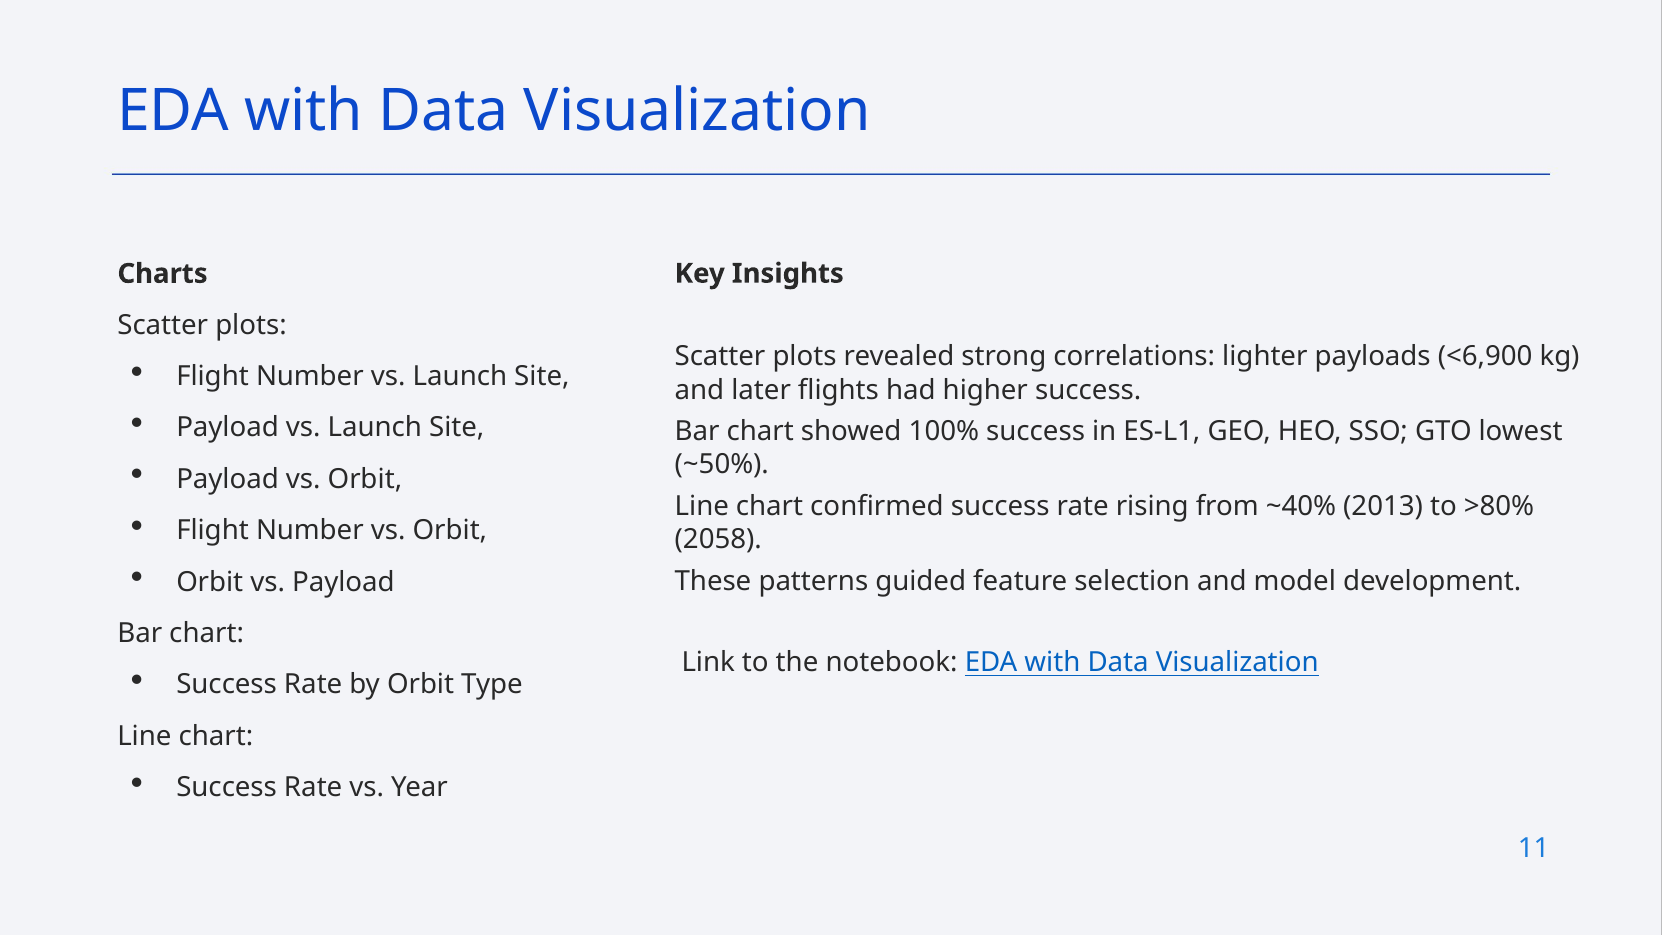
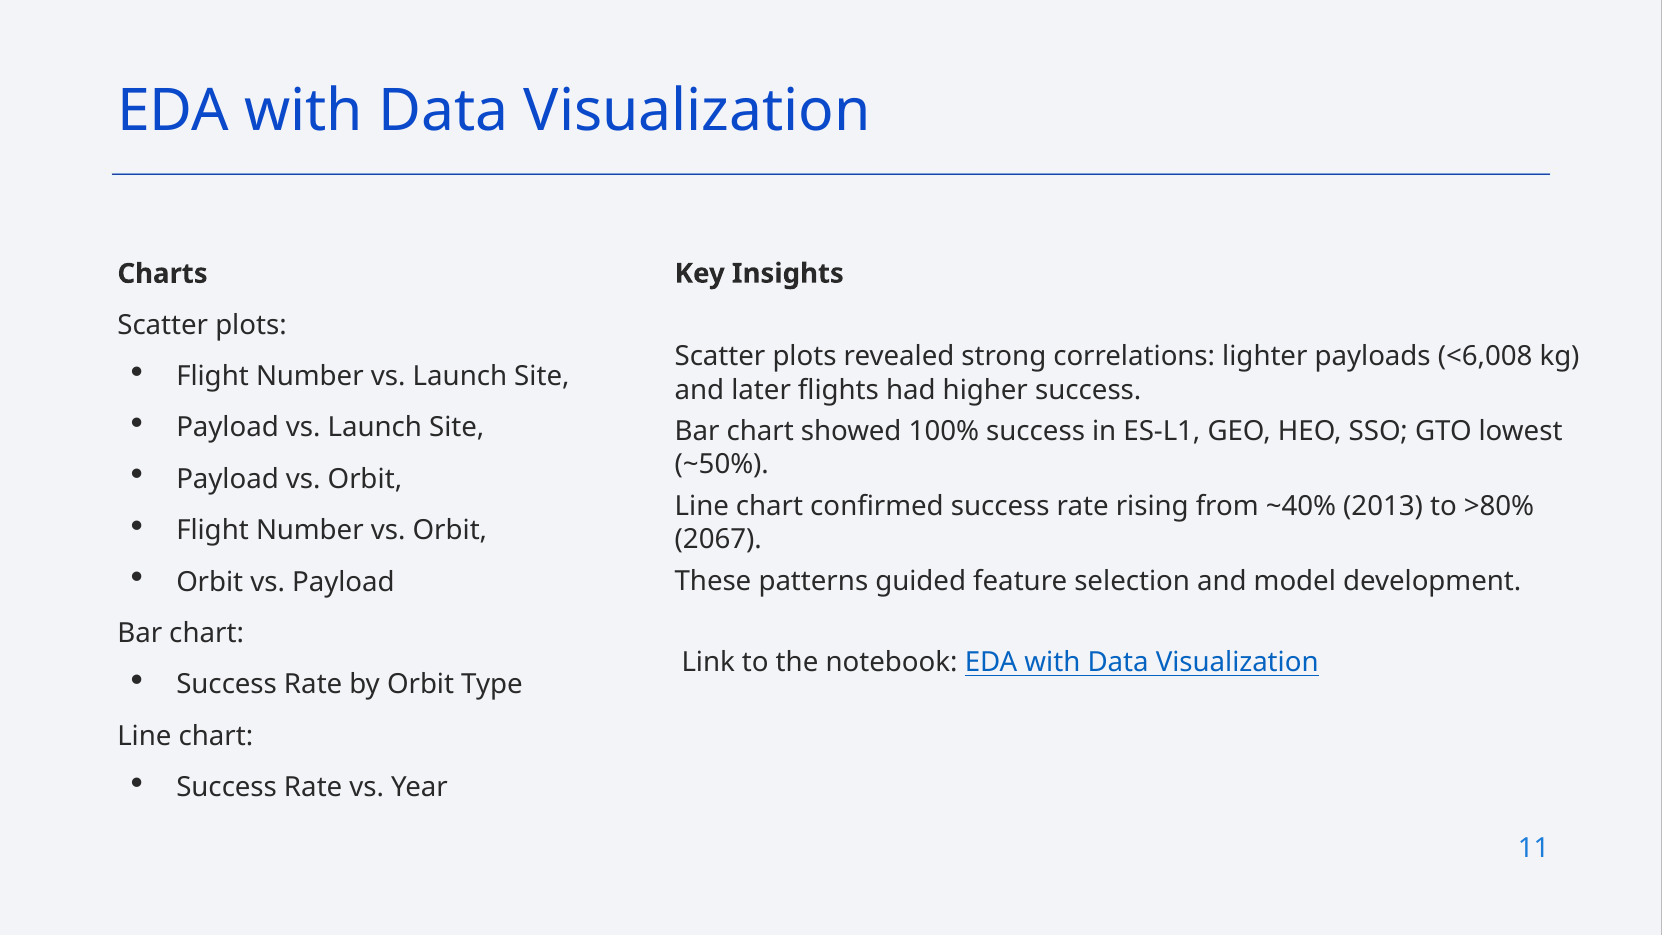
<6,900: <6,900 -> <6,008
2058: 2058 -> 2067
